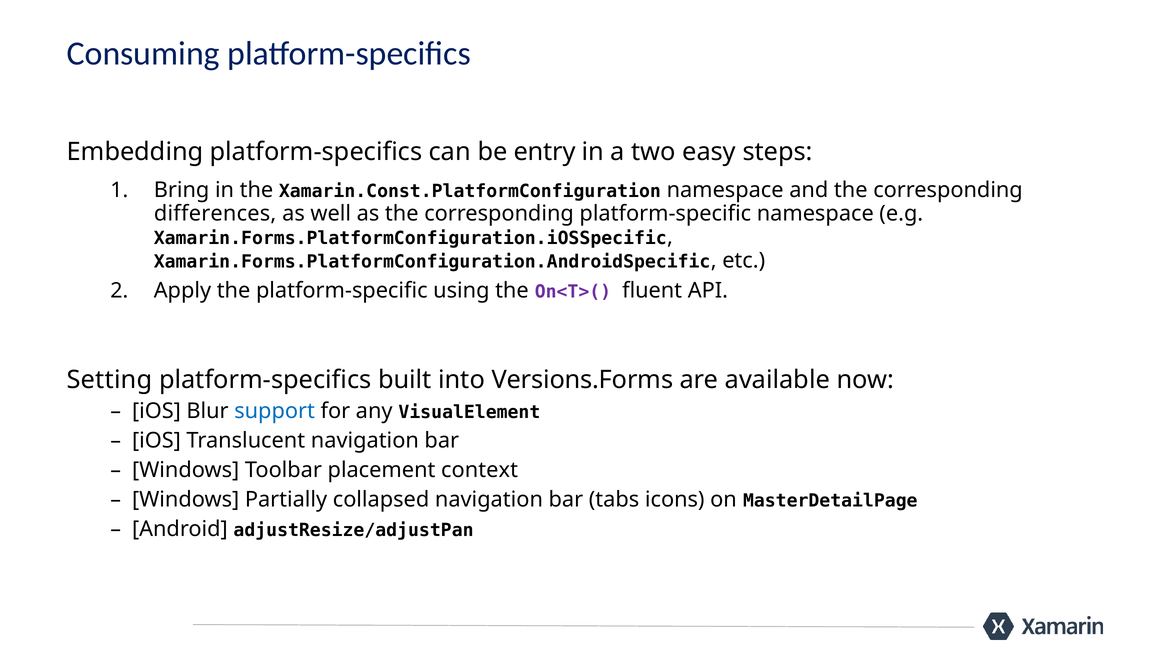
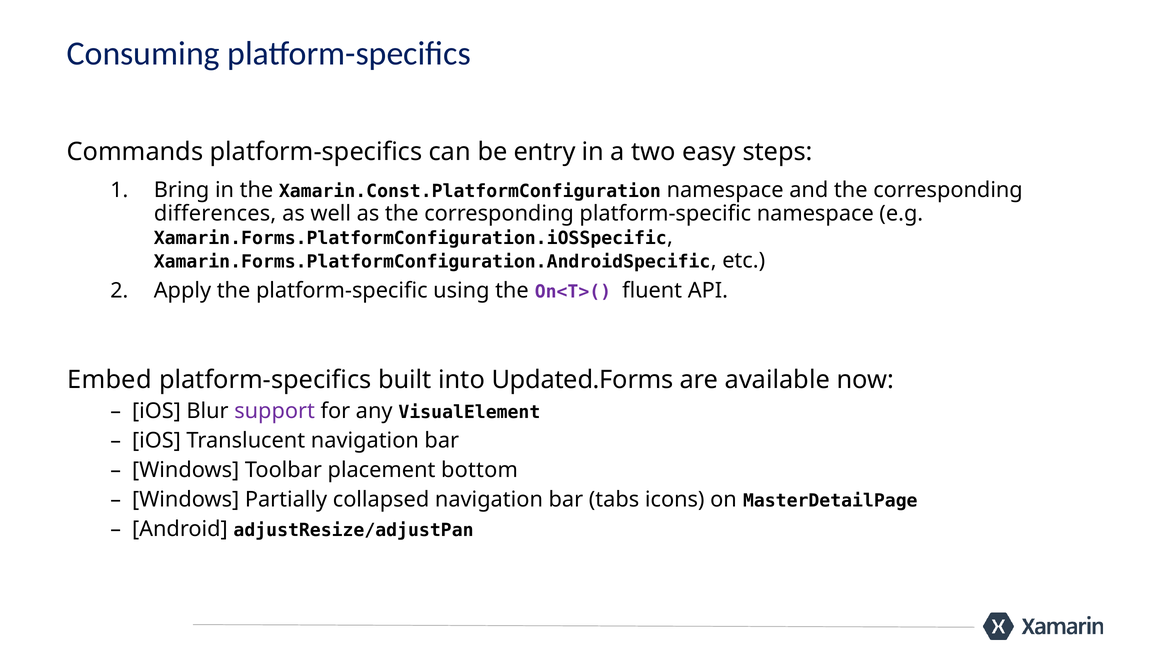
Embedding: Embedding -> Commands
Setting: Setting -> Embed
Versions.Forms: Versions.Forms -> Updated.Forms
support colour: blue -> purple
context: context -> bottom
